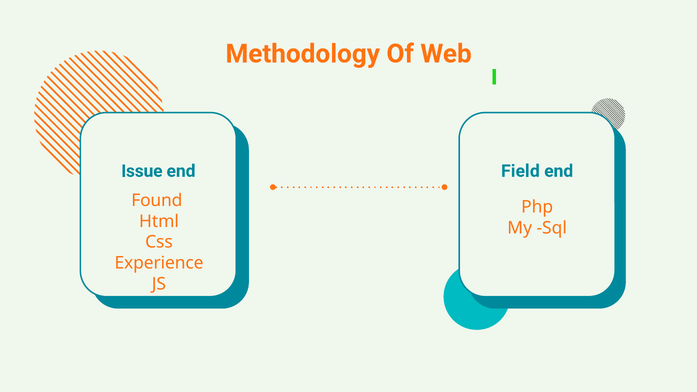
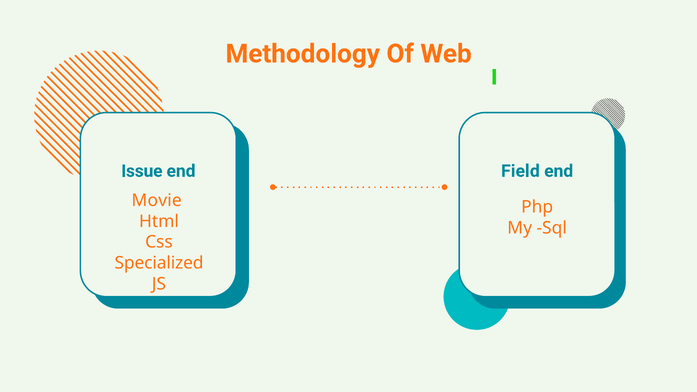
Found: Found -> Movie
Experience: Experience -> Specialized
